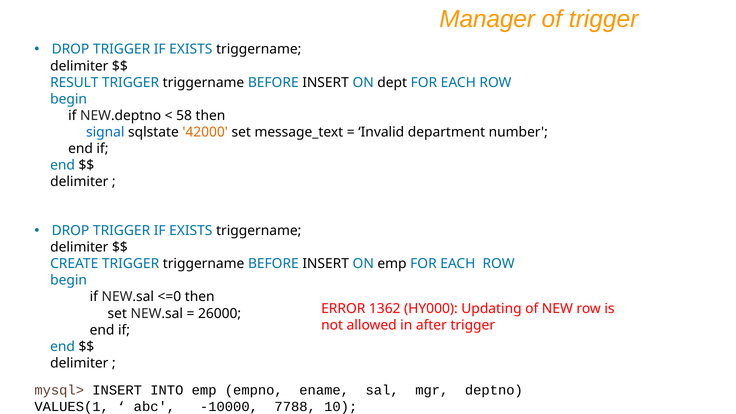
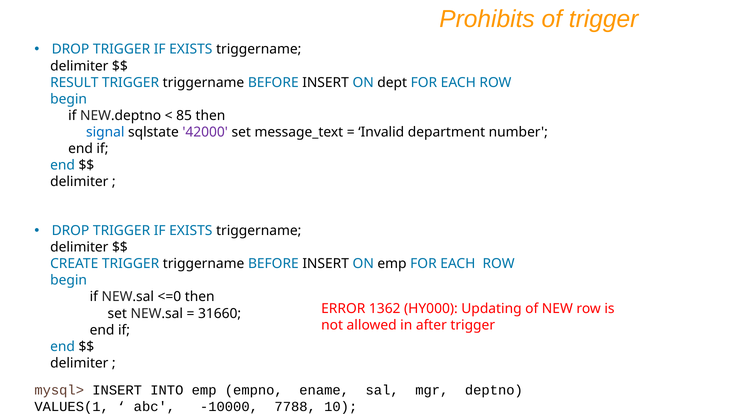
Manager: Manager -> Prohibits
58: 58 -> 85
42000 colour: orange -> purple
26000: 26000 -> 31660
